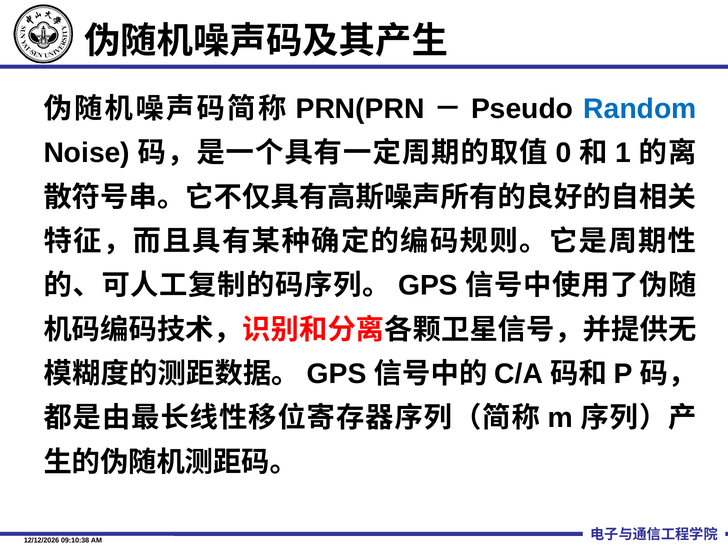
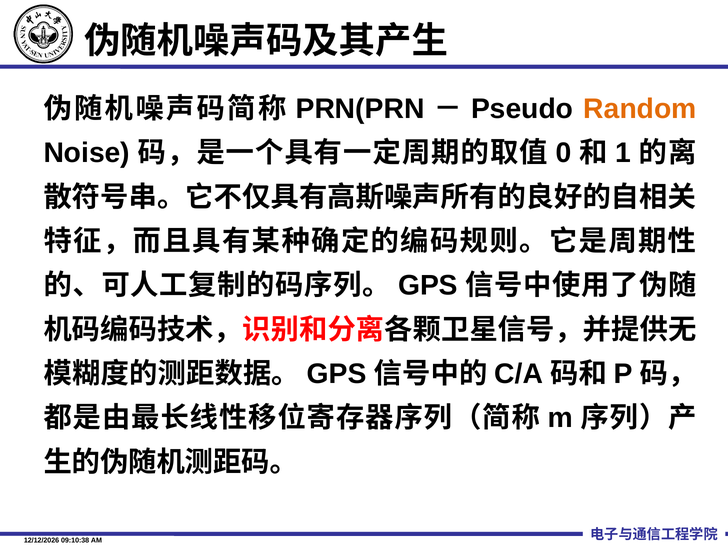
Random colour: blue -> orange
